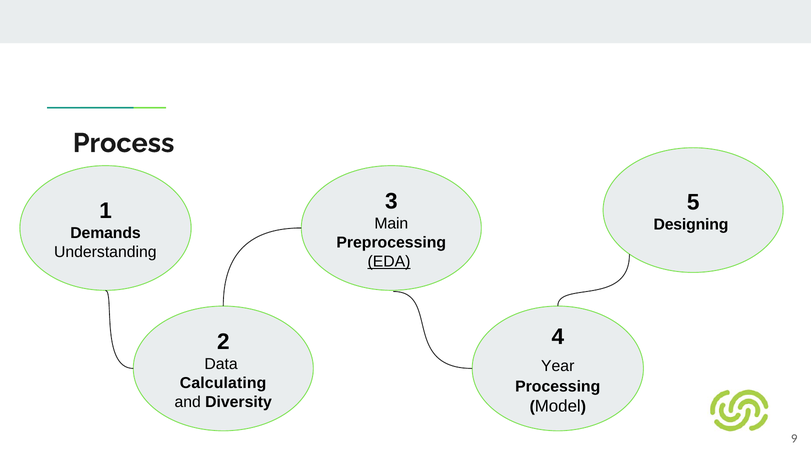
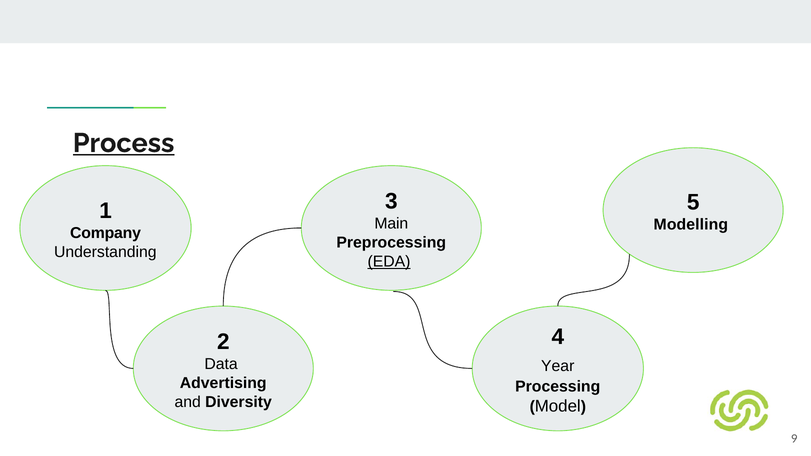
Process underline: none -> present
Designing: Designing -> Modelling
Demands: Demands -> Company
Calculating: Calculating -> Advertising
